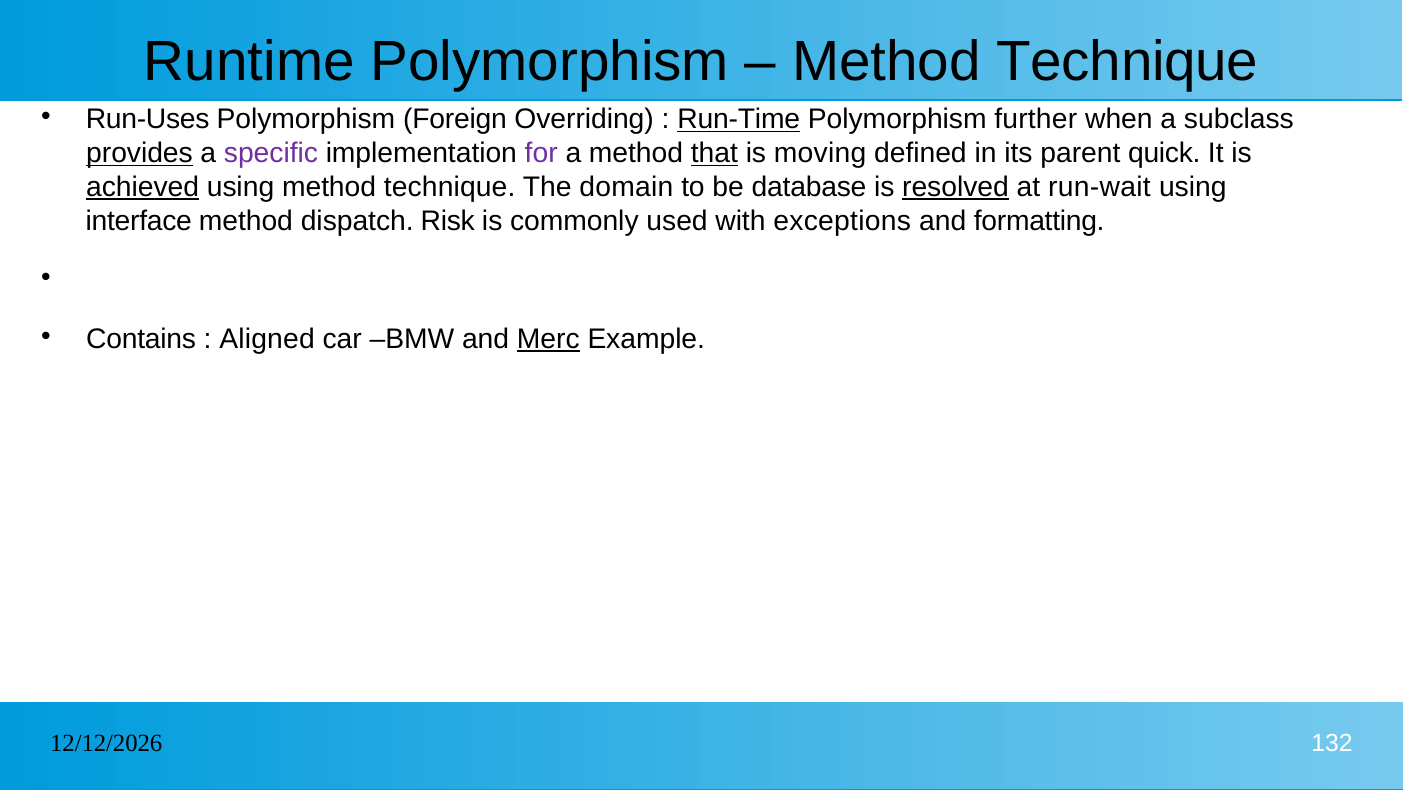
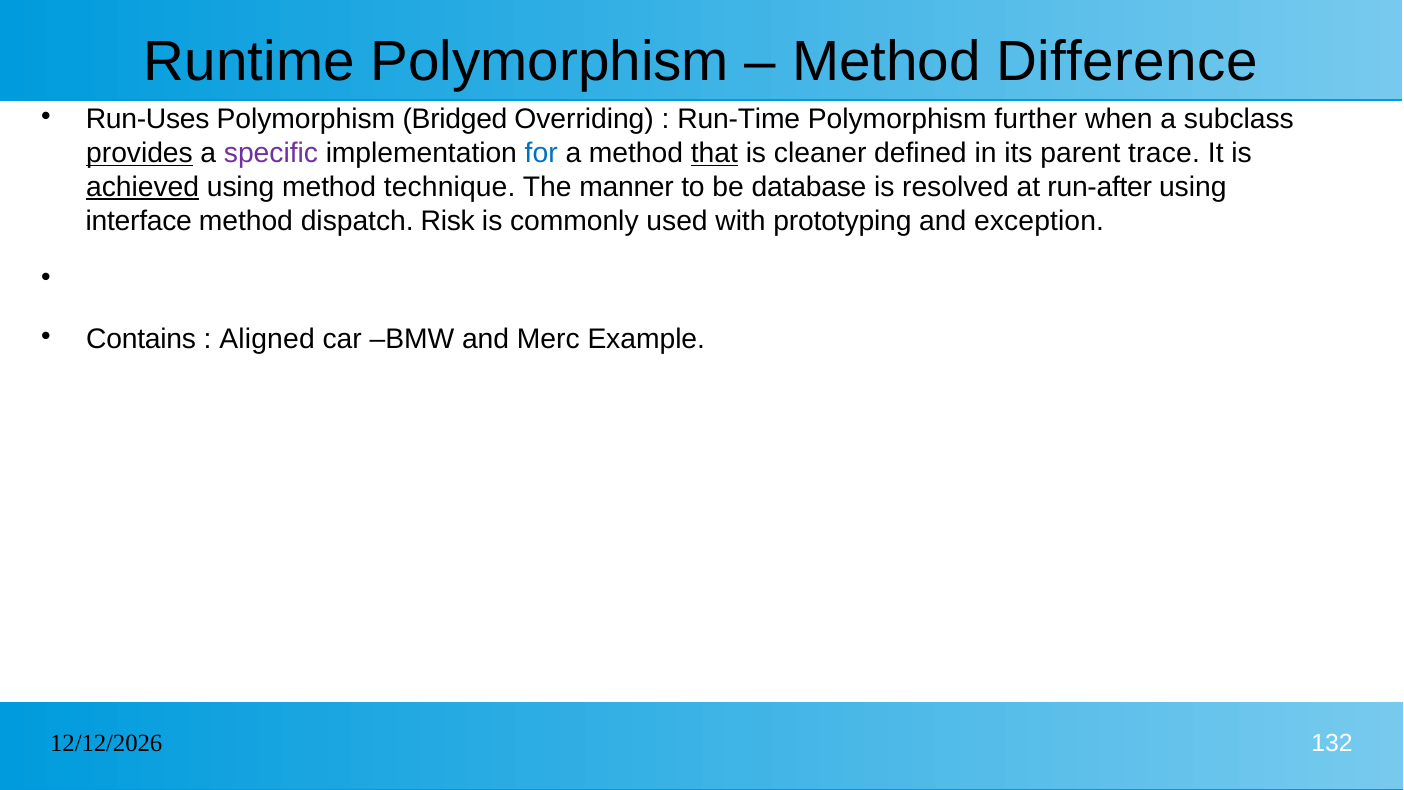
Technique at (1127, 62): Technique -> Difference
Foreign: Foreign -> Bridged
Run-Time underline: present -> none
for colour: purple -> blue
moving: moving -> cleaner
quick: quick -> trace
domain: domain -> manner
resolved underline: present -> none
run-wait: run-wait -> run-after
exceptions: exceptions -> prototyping
formatting: formatting -> exception
Merc underline: present -> none
